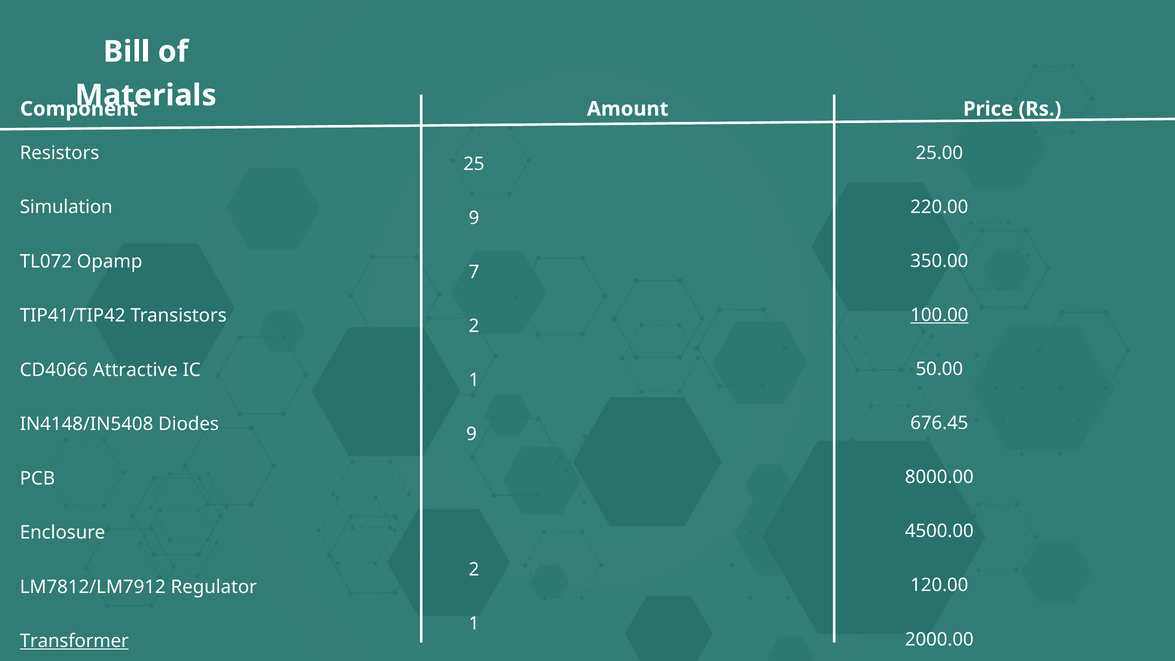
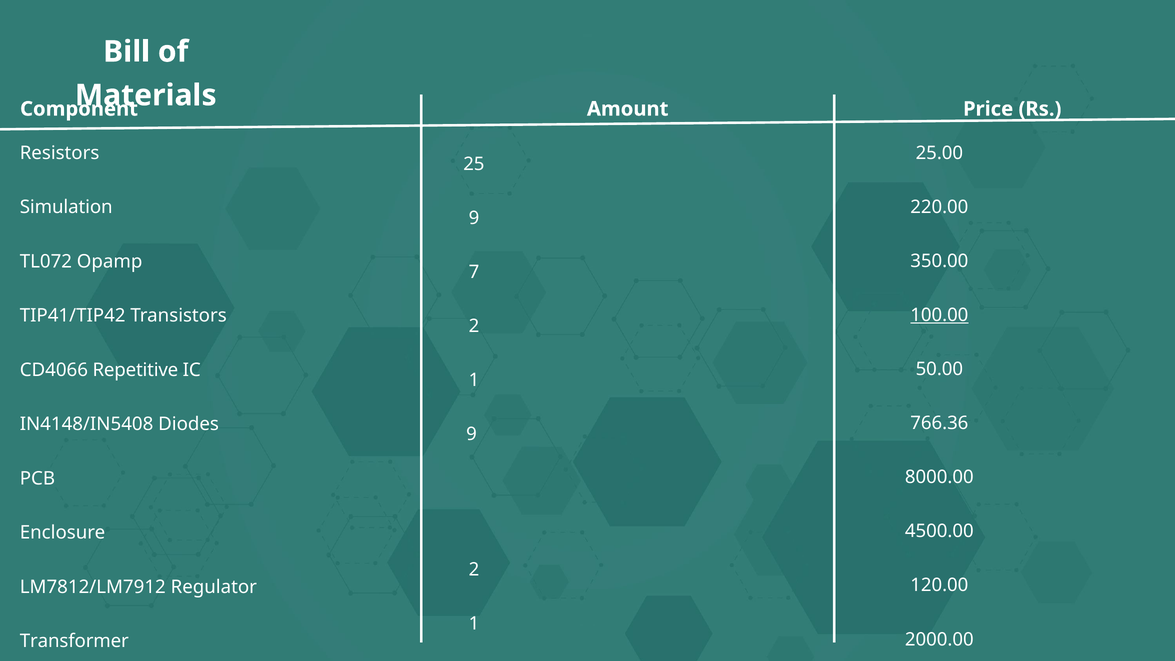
Attractive: Attractive -> Repetitive
676.45: 676.45 -> 766.36
Transformer underline: present -> none
